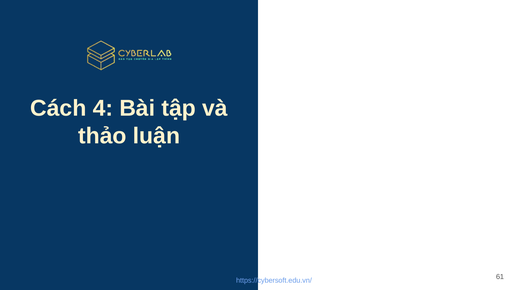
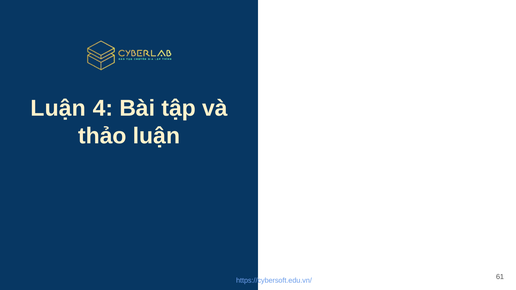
Cách at (58, 108): Cách -> Luận
